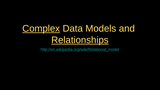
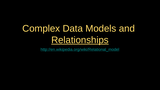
Complex underline: present -> none
